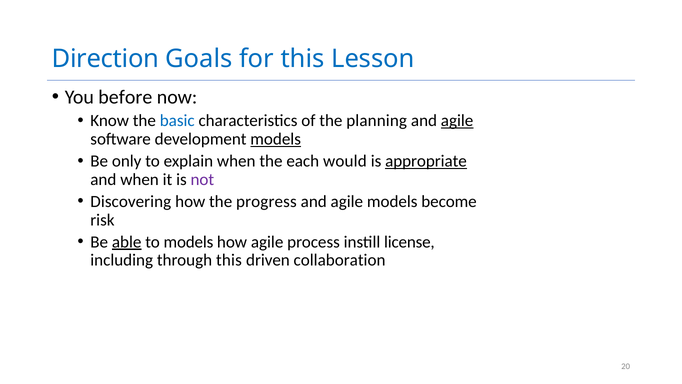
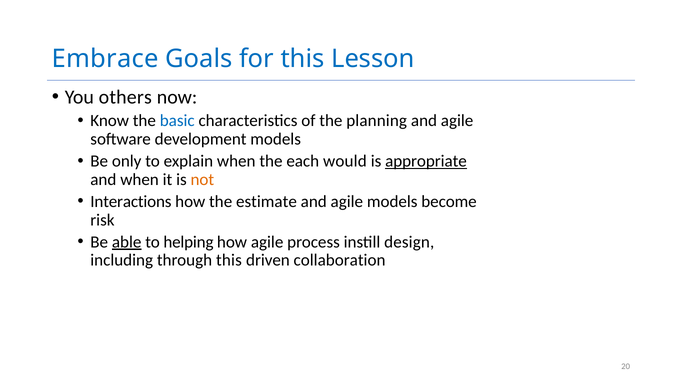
Direction: Direction -> Embrace
before: before -> others
agile at (457, 121) underline: present -> none
models at (276, 139) underline: present -> none
not colour: purple -> orange
Discovering: Discovering -> Interactions
progress: progress -> estimate
to models: models -> helping
license: license -> design
